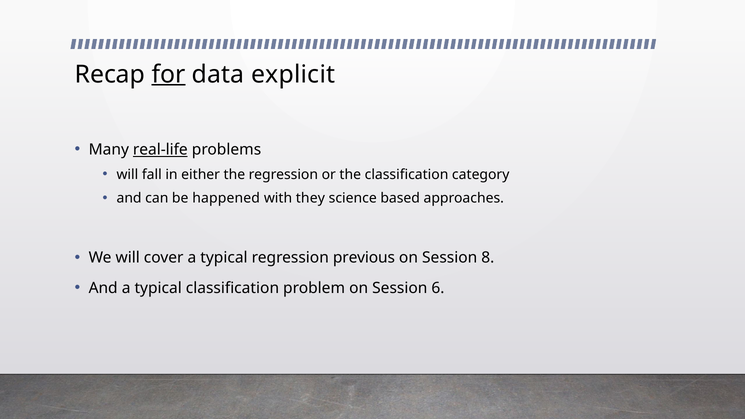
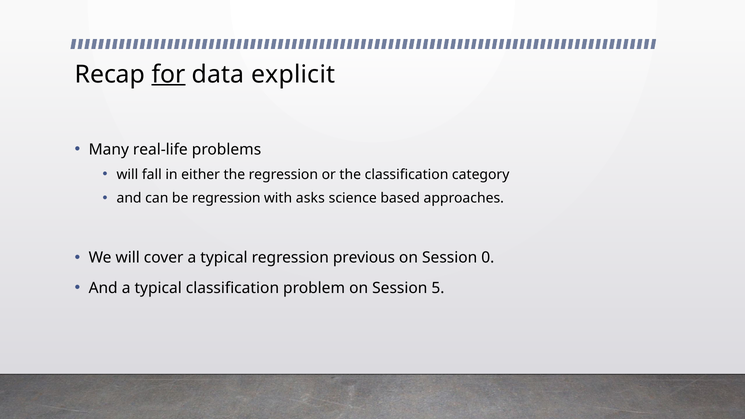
real-life underline: present -> none
be happened: happened -> regression
they: they -> asks
8: 8 -> 0
6: 6 -> 5
